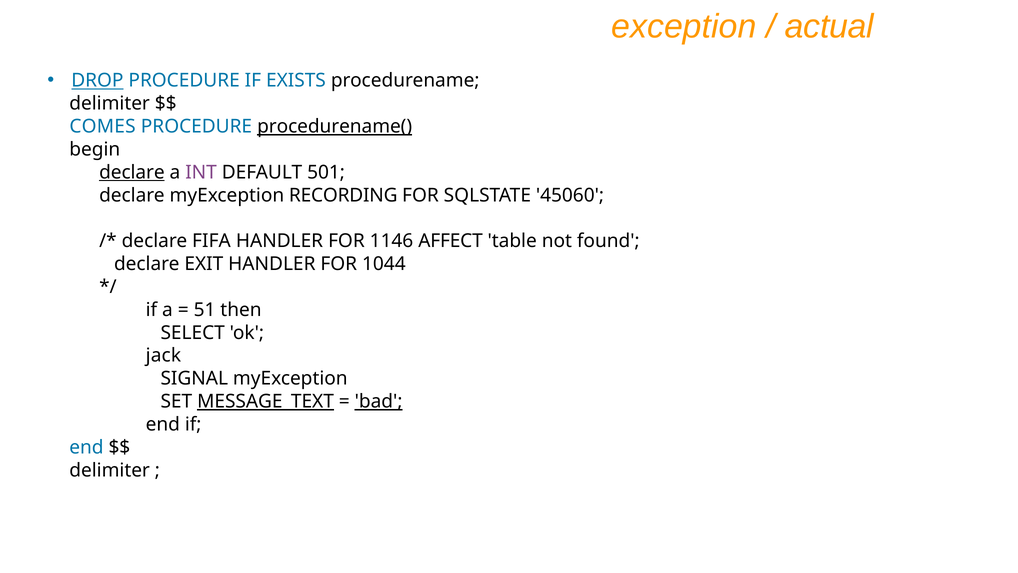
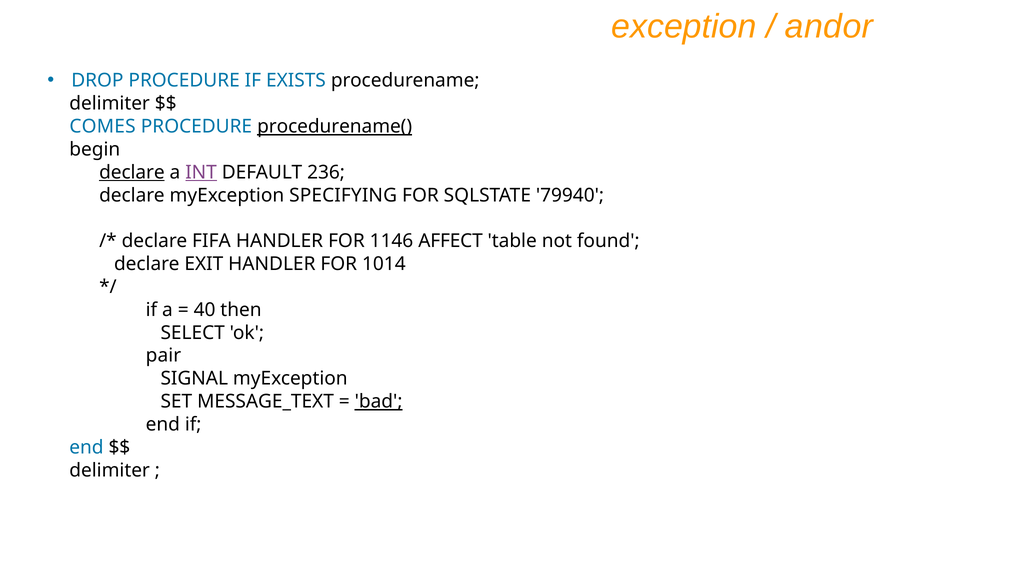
actual: actual -> andor
DROP underline: present -> none
INT underline: none -> present
501: 501 -> 236
RECORDING: RECORDING -> SPECIFYING
45060: 45060 -> 79940
1044: 1044 -> 1014
51: 51 -> 40
jack: jack -> pair
MESSAGE_TEXT underline: present -> none
